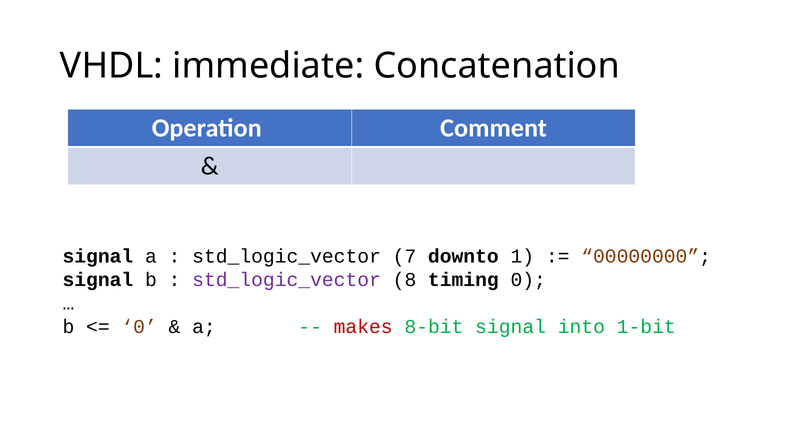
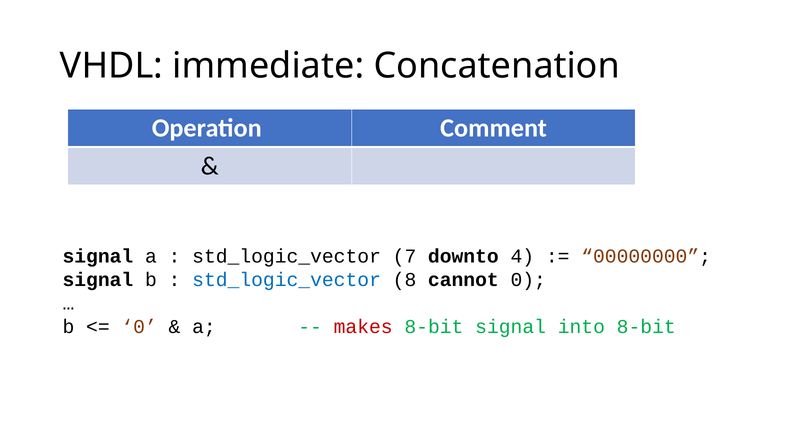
1: 1 -> 4
std_logic_vector at (287, 280) colour: purple -> blue
timing: timing -> cannot
into 1-bit: 1-bit -> 8-bit
